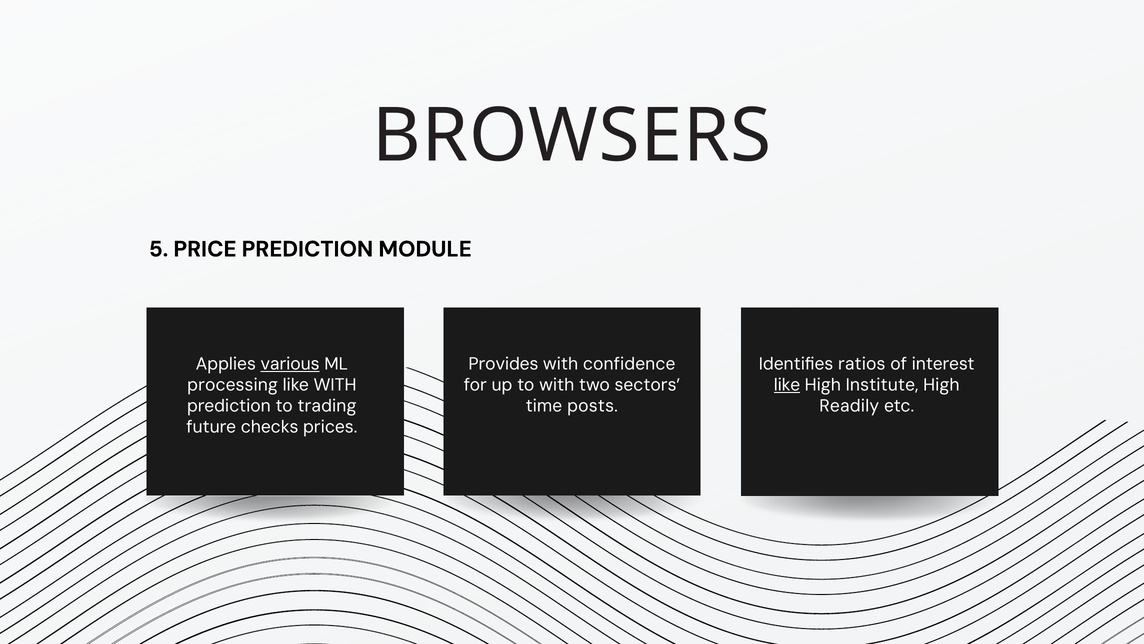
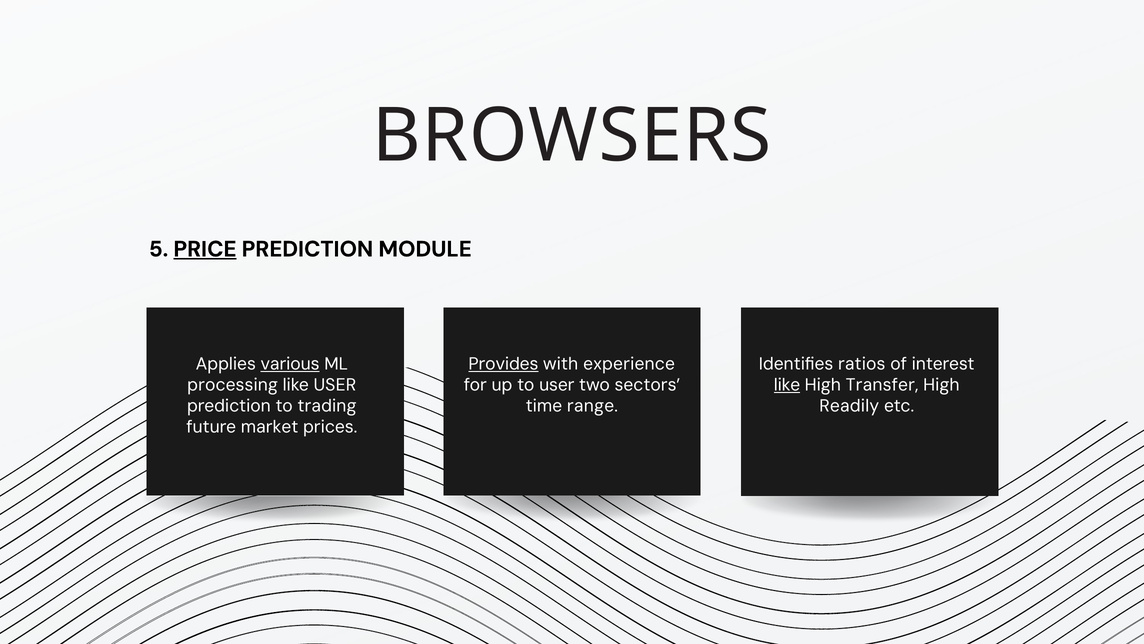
PRICE underline: none -> present
Provides underline: none -> present
confidence: confidence -> experience
like WITH: WITH -> USER
to with: with -> user
Institute: Institute -> Transfer
posts: posts -> range
checks: checks -> market
